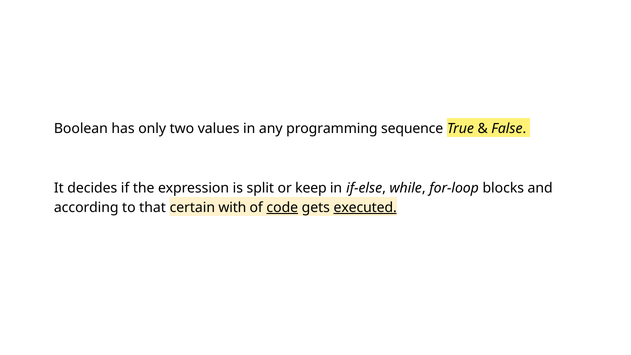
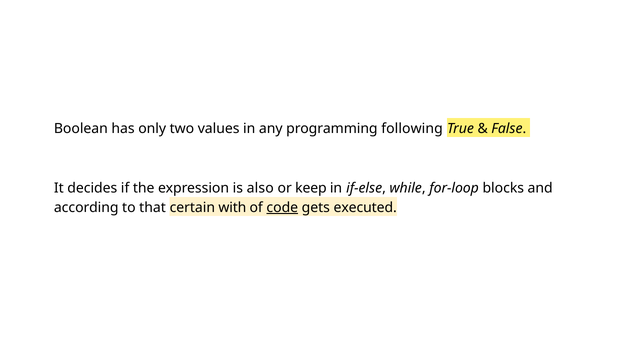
sequence: sequence -> following
split: split -> also
executed underline: present -> none
